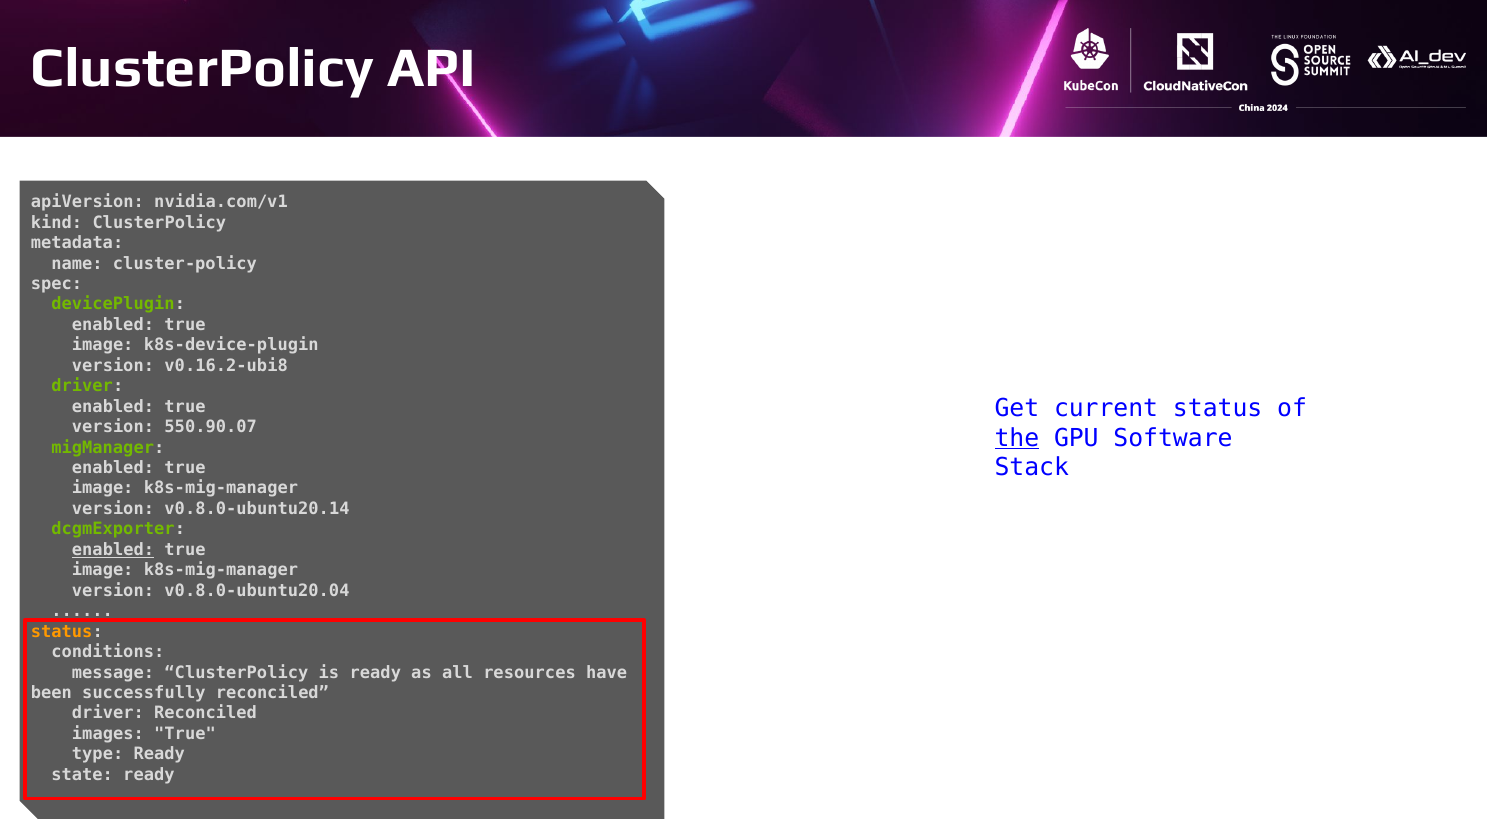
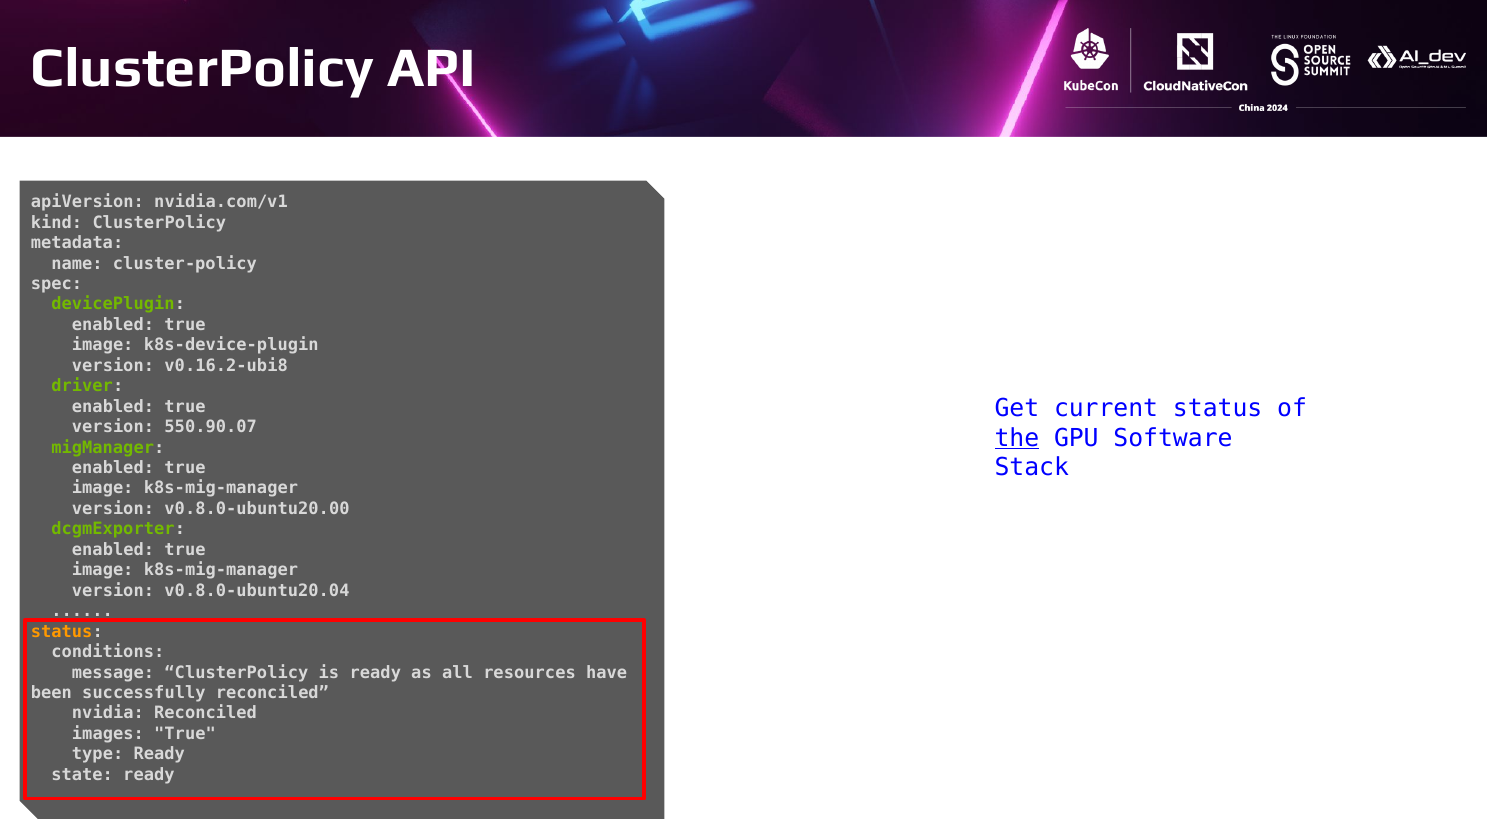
v0.8.0-ubuntu20.14: v0.8.0-ubuntu20.14 -> v0.8.0-ubuntu20.00
enabled at (113, 550) underline: present -> none
driver at (108, 714): driver -> nvidia
